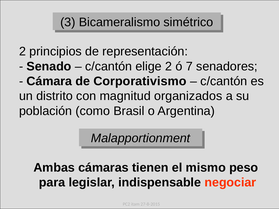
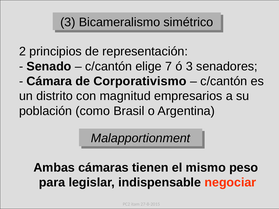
elige 2: 2 -> 7
ó 7: 7 -> 3
organizados: organizados -> empresarios
